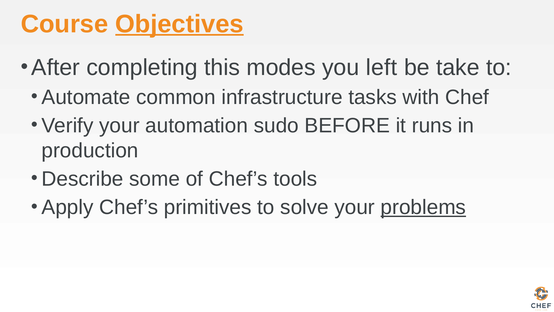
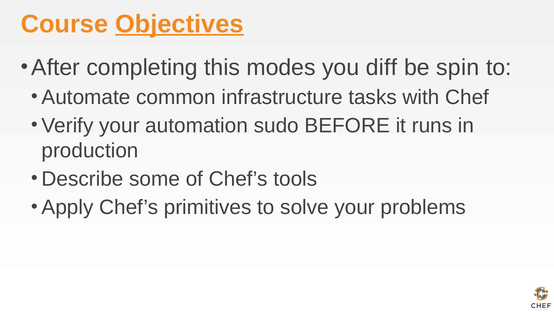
left: left -> diff
take: take -> spin
problems underline: present -> none
